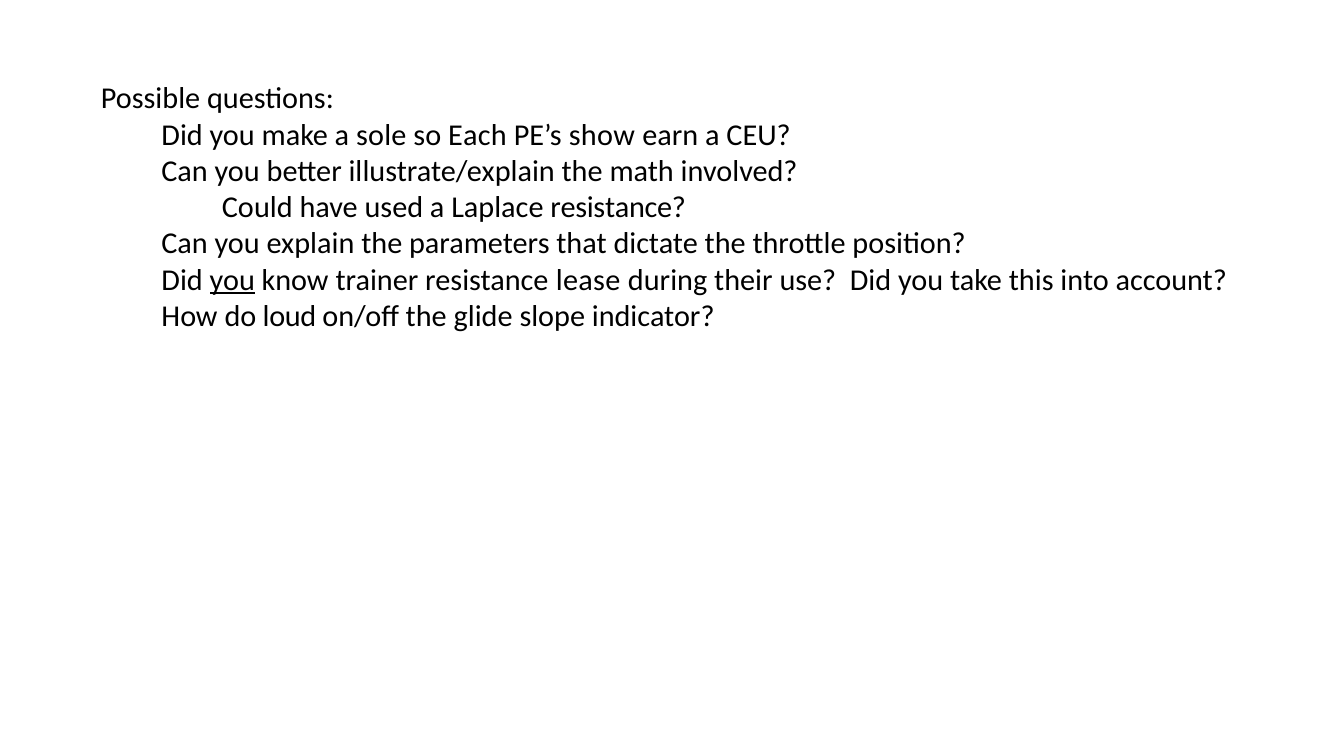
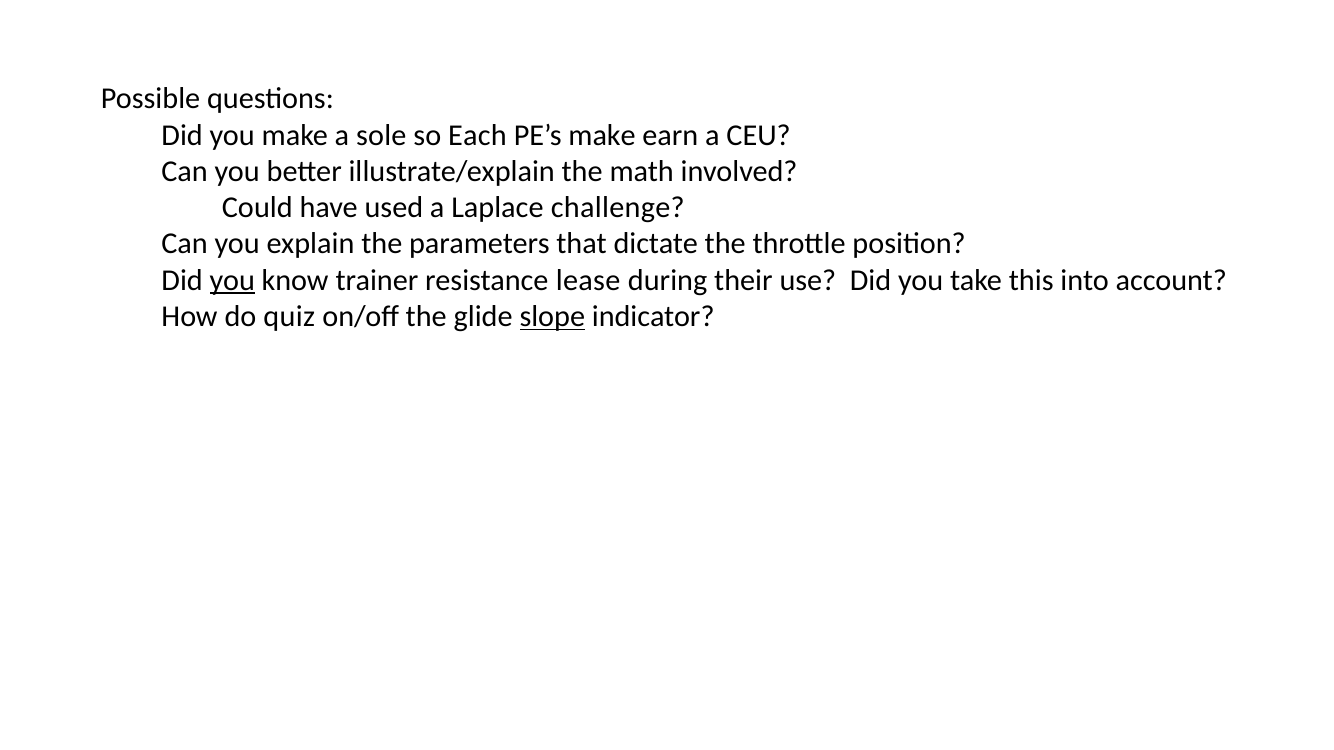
PE’s show: show -> make
Laplace resistance: resistance -> challenge
loud: loud -> quiz
slope underline: none -> present
